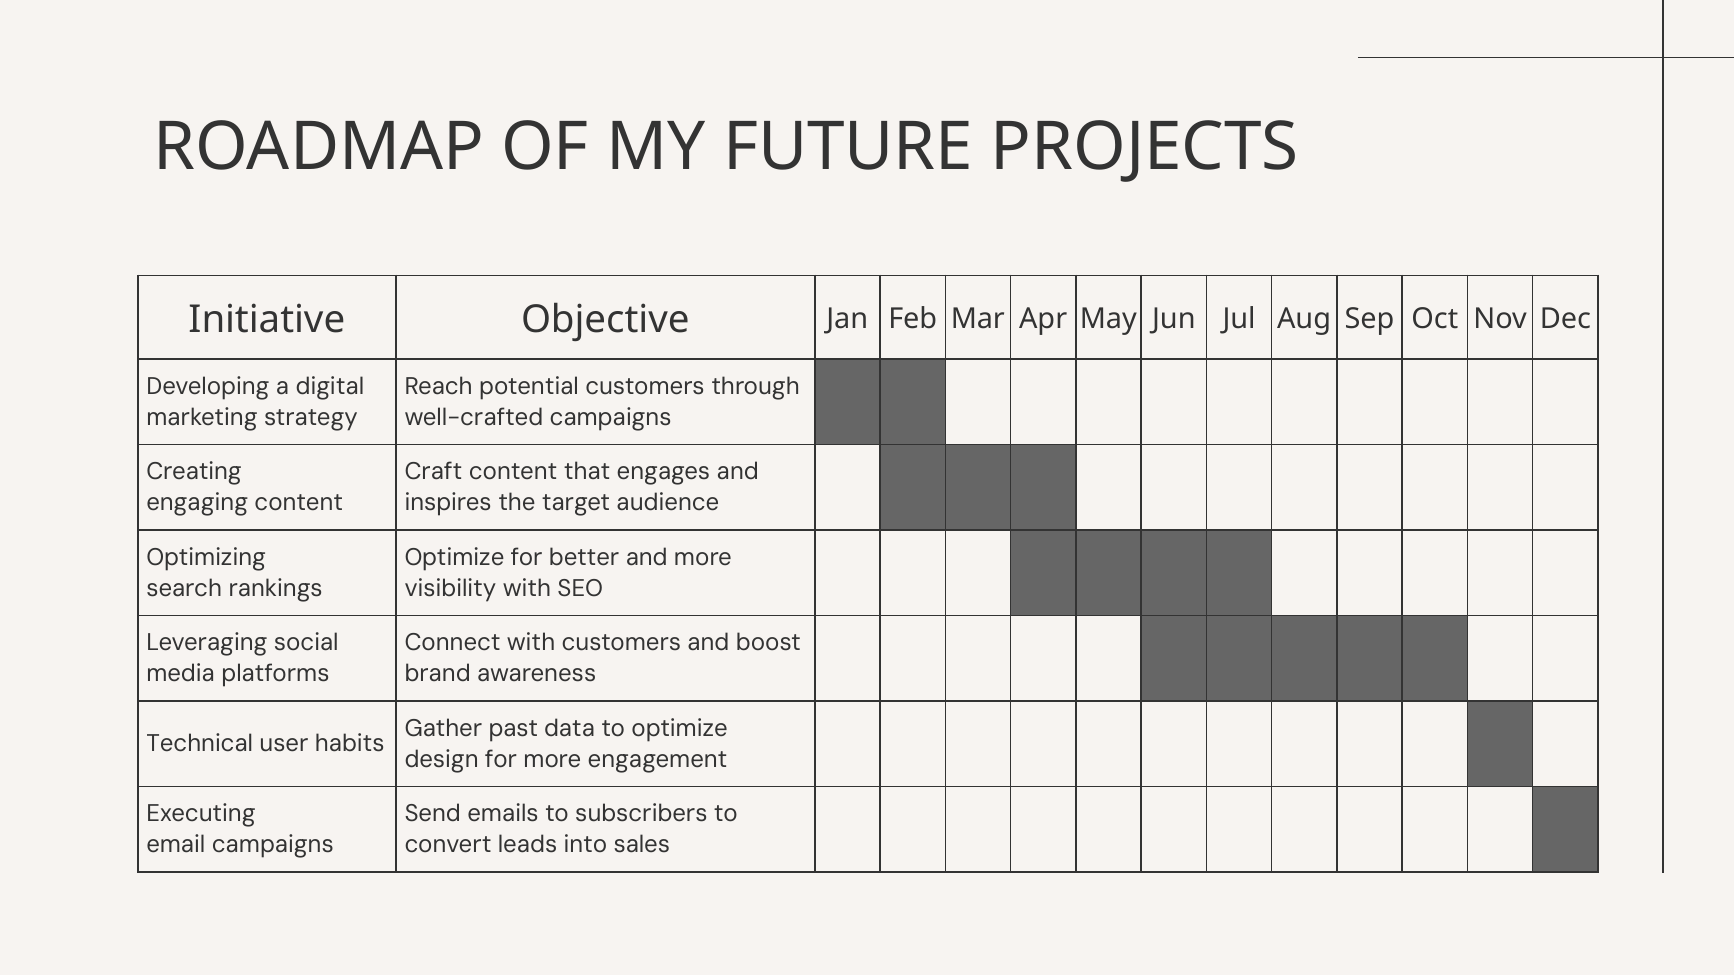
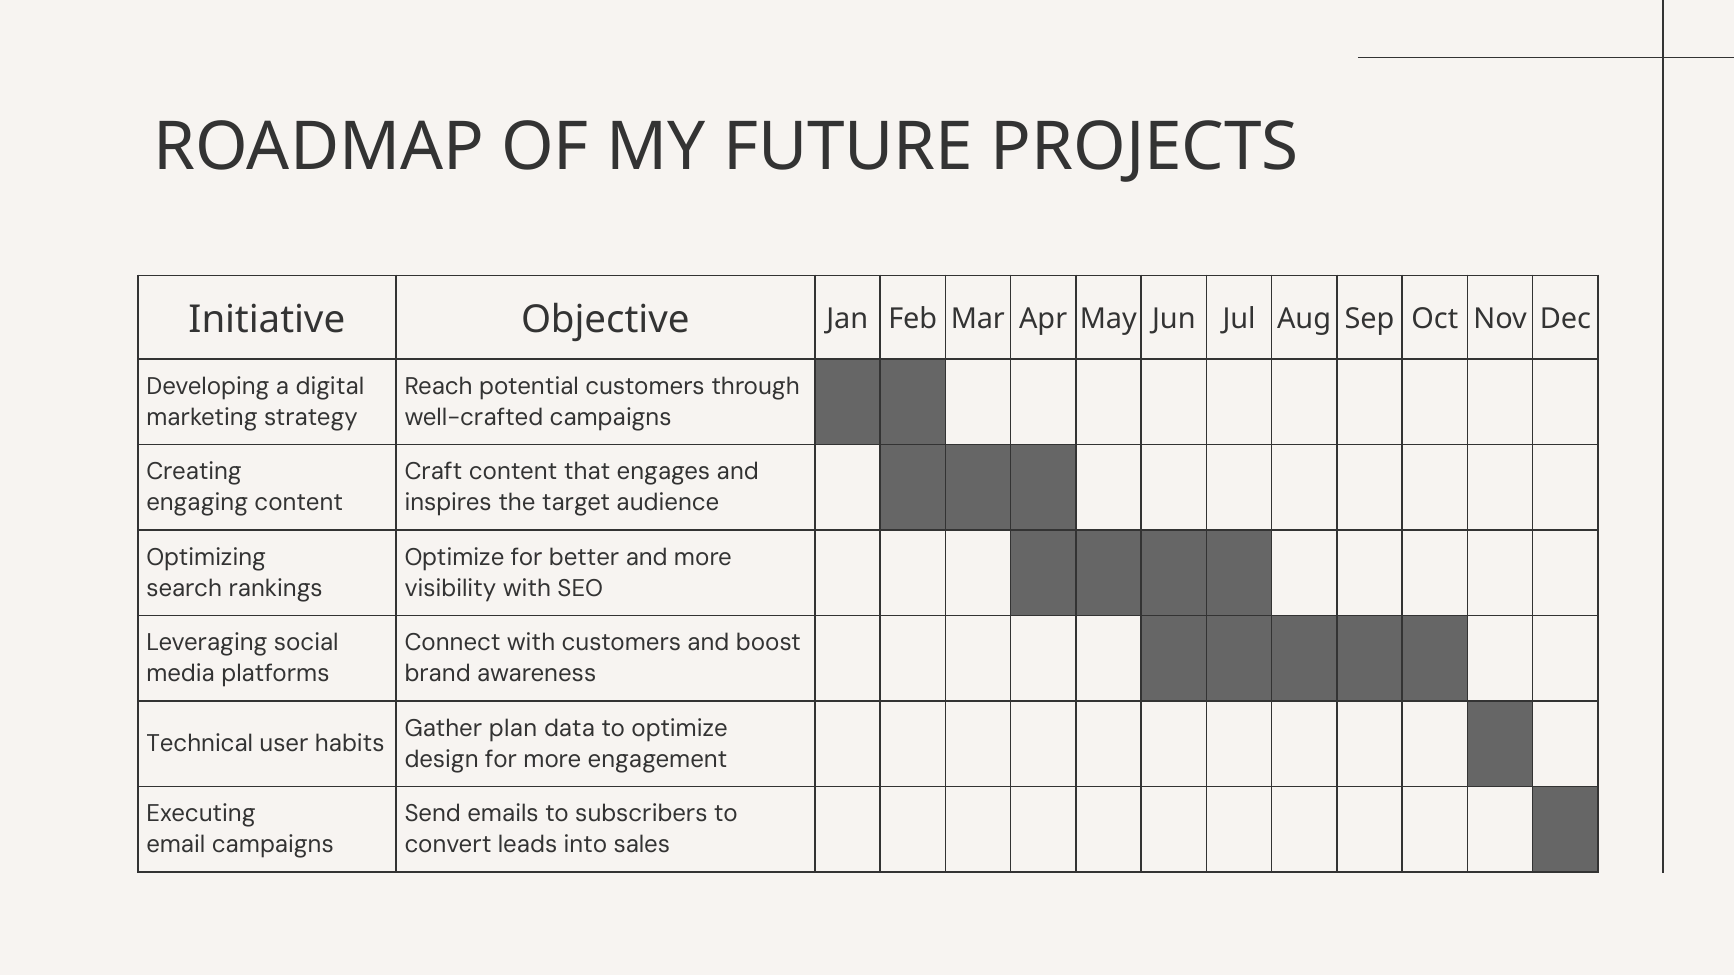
past: past -> plan
